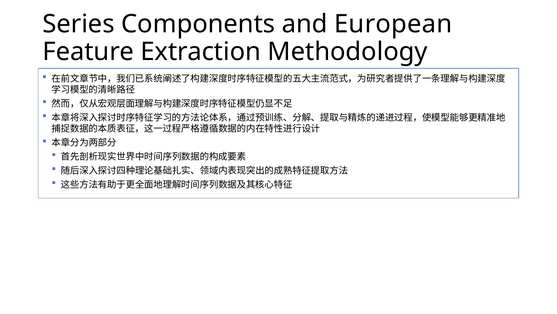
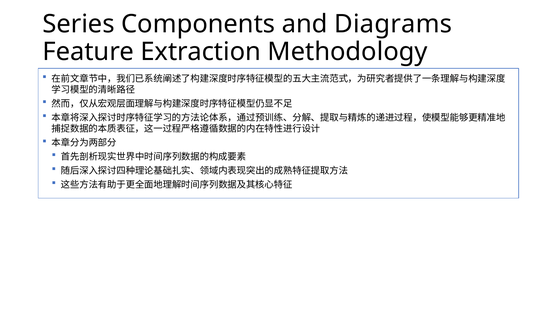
European: European -> Diagrams
